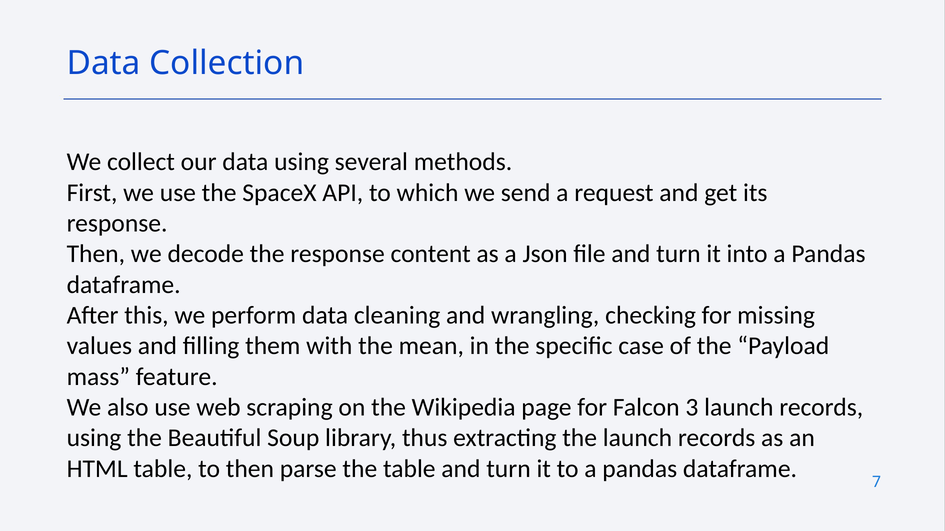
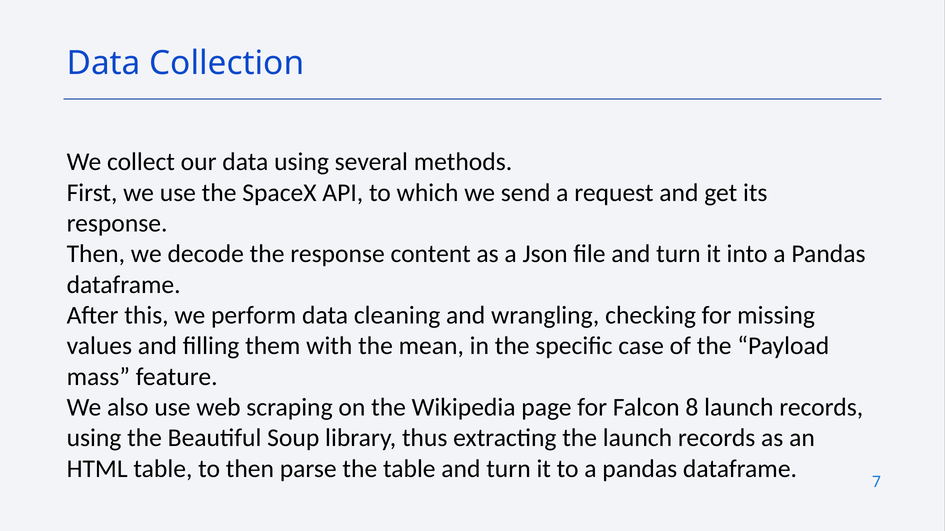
3: 3 -> 8
